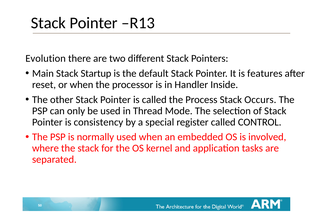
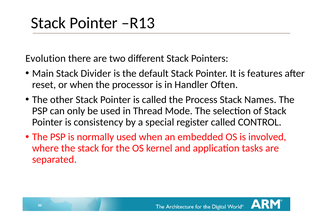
Startup: Startup -> Divider
Inside: Inside -> Often
Occurs: Occurs -> Names
